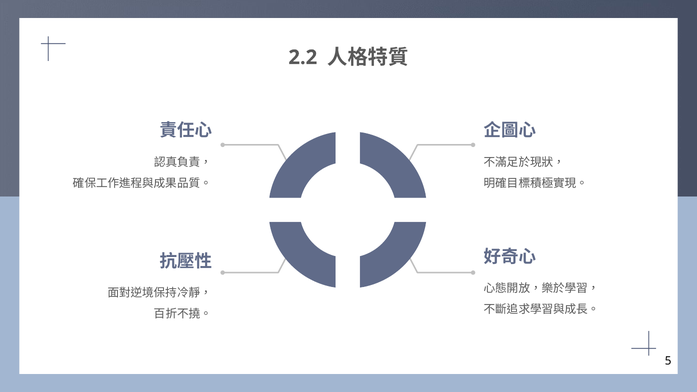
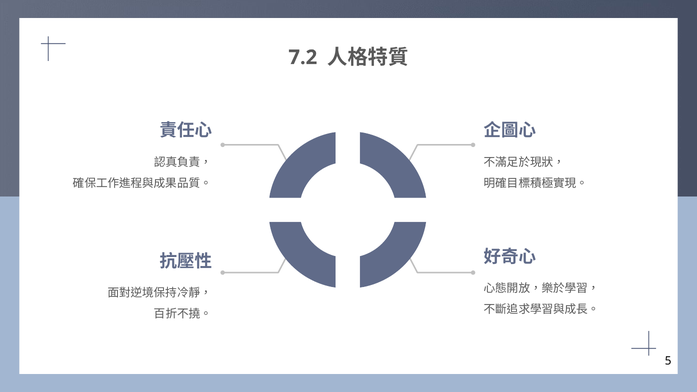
2.2: 2.2 -> 7.2
